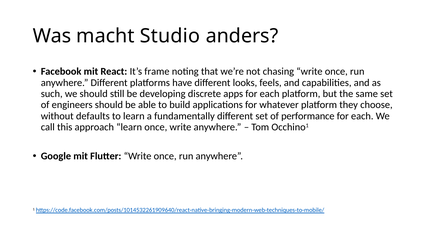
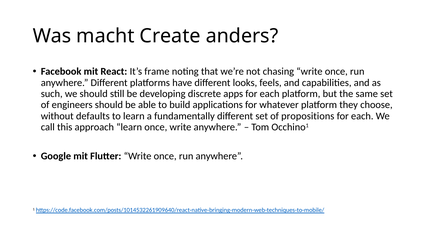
Studio: Studio -> Create
performance: performance -> propositions
